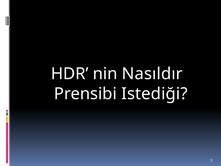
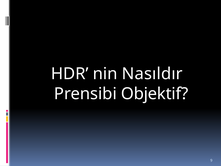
Istediği: Istediği -> Objektif
